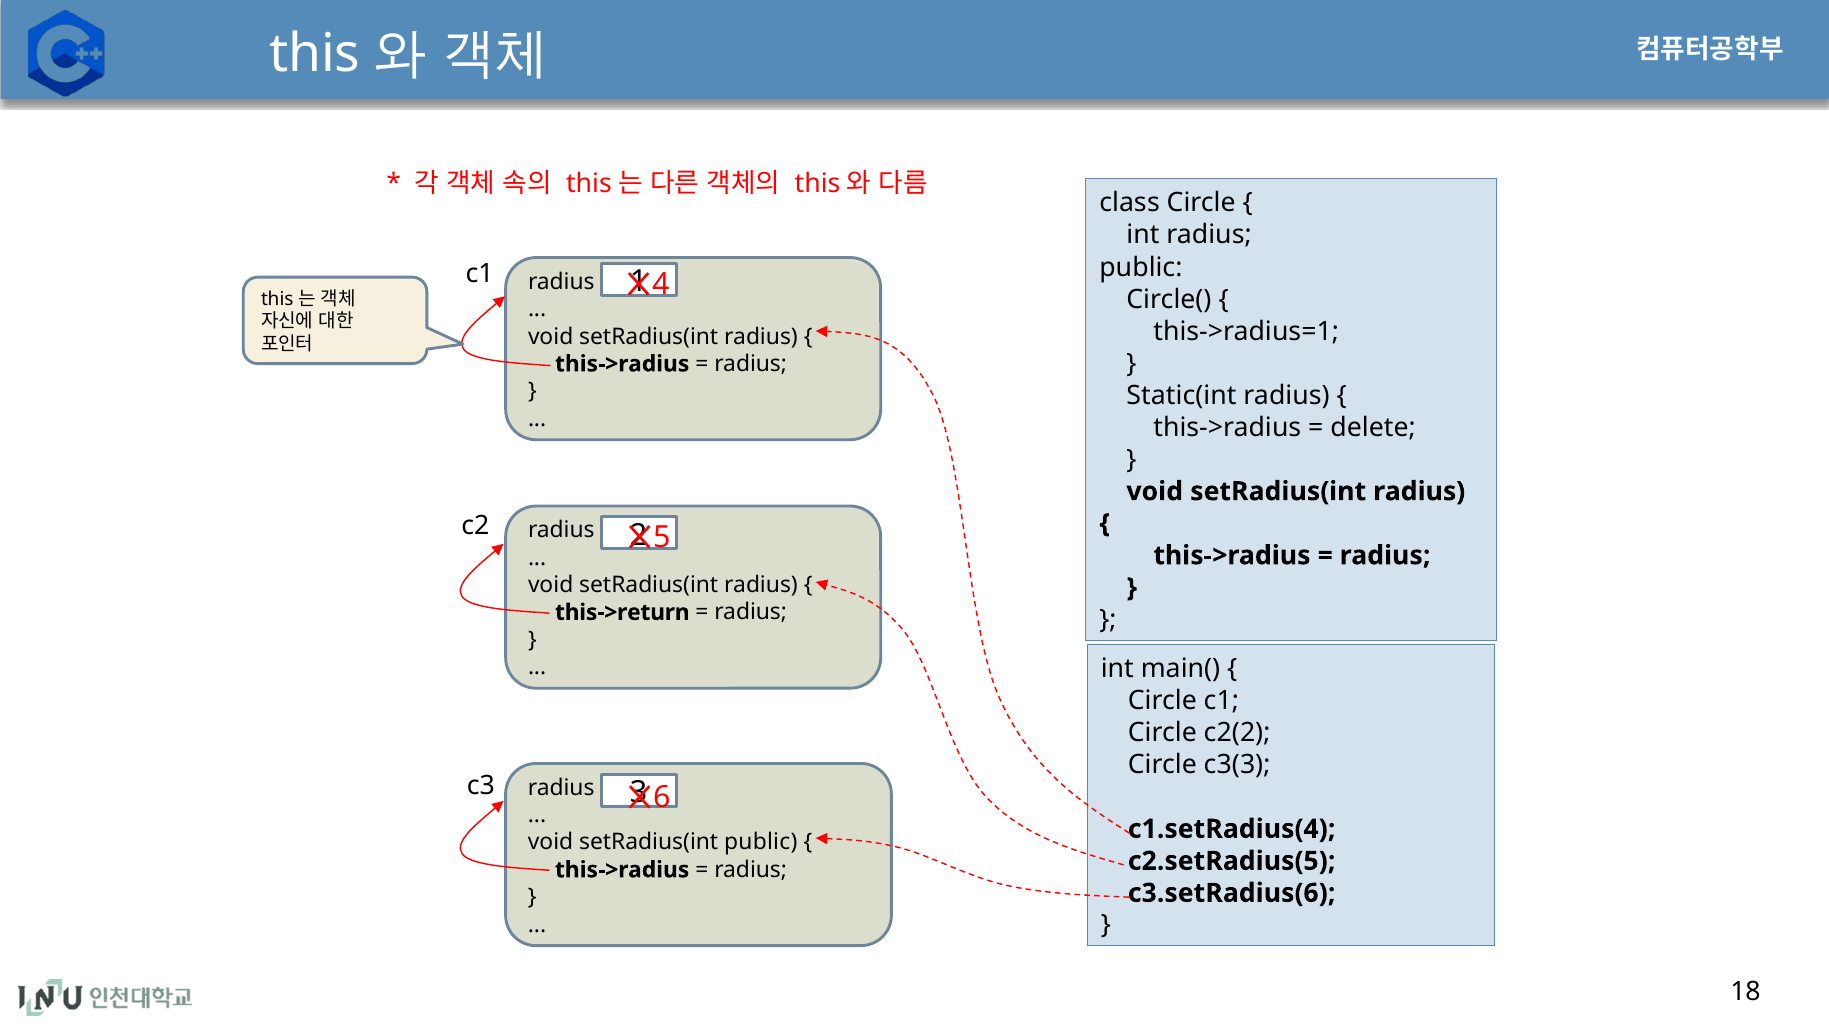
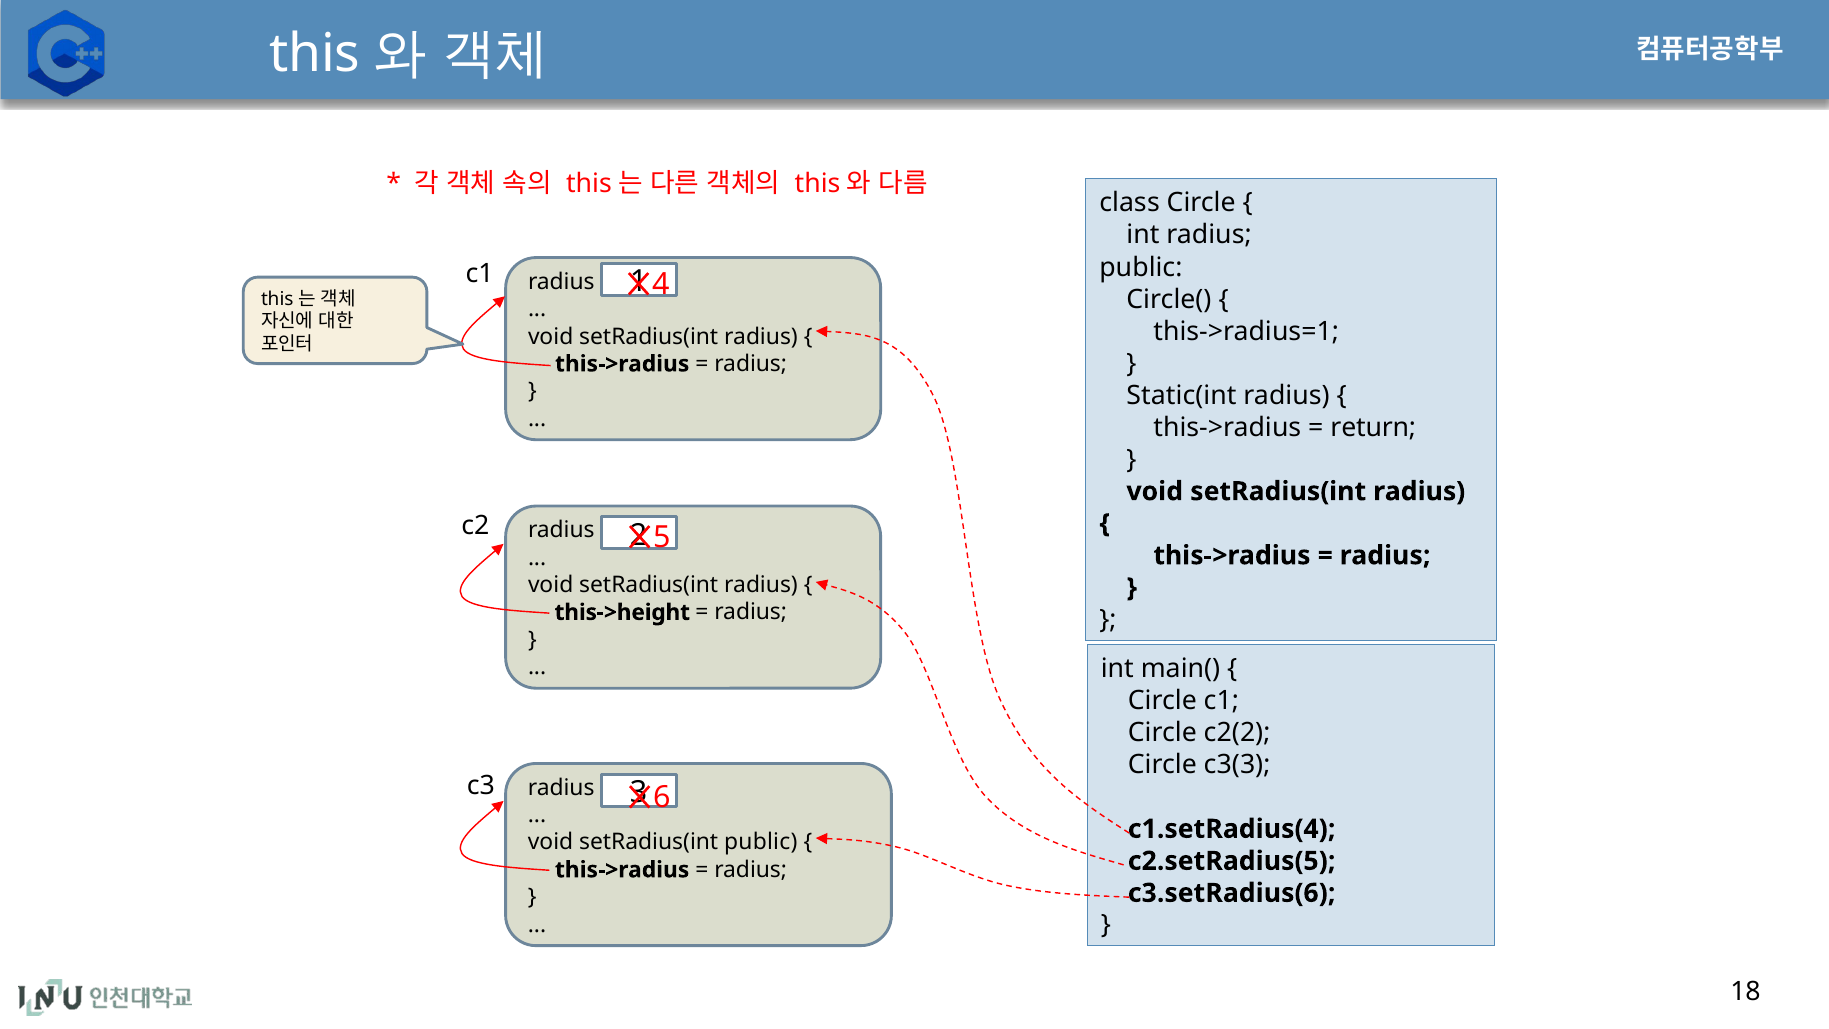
delete: delete -> return
this->return: this->return -> this->height
